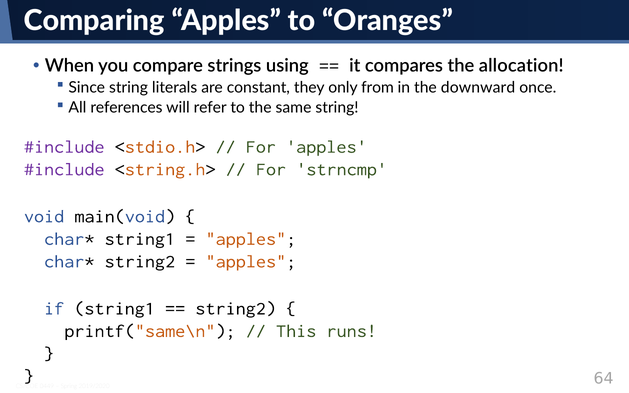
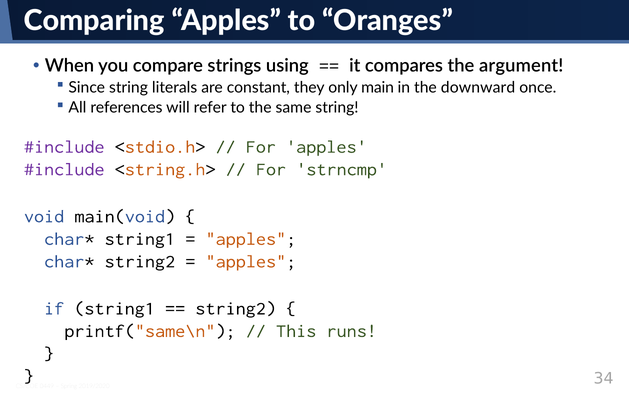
allocation: allocation -> argument
from: from -> main
64: 64 -> 34
